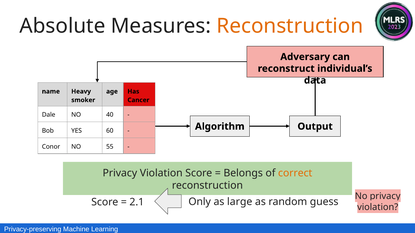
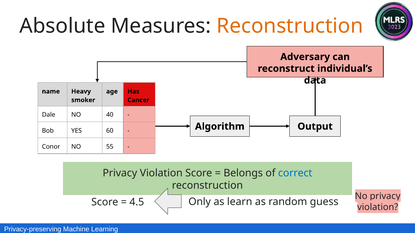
correct colour: orange -> blue
2.1: 2.1 -> 4.5
large: large -> learn
